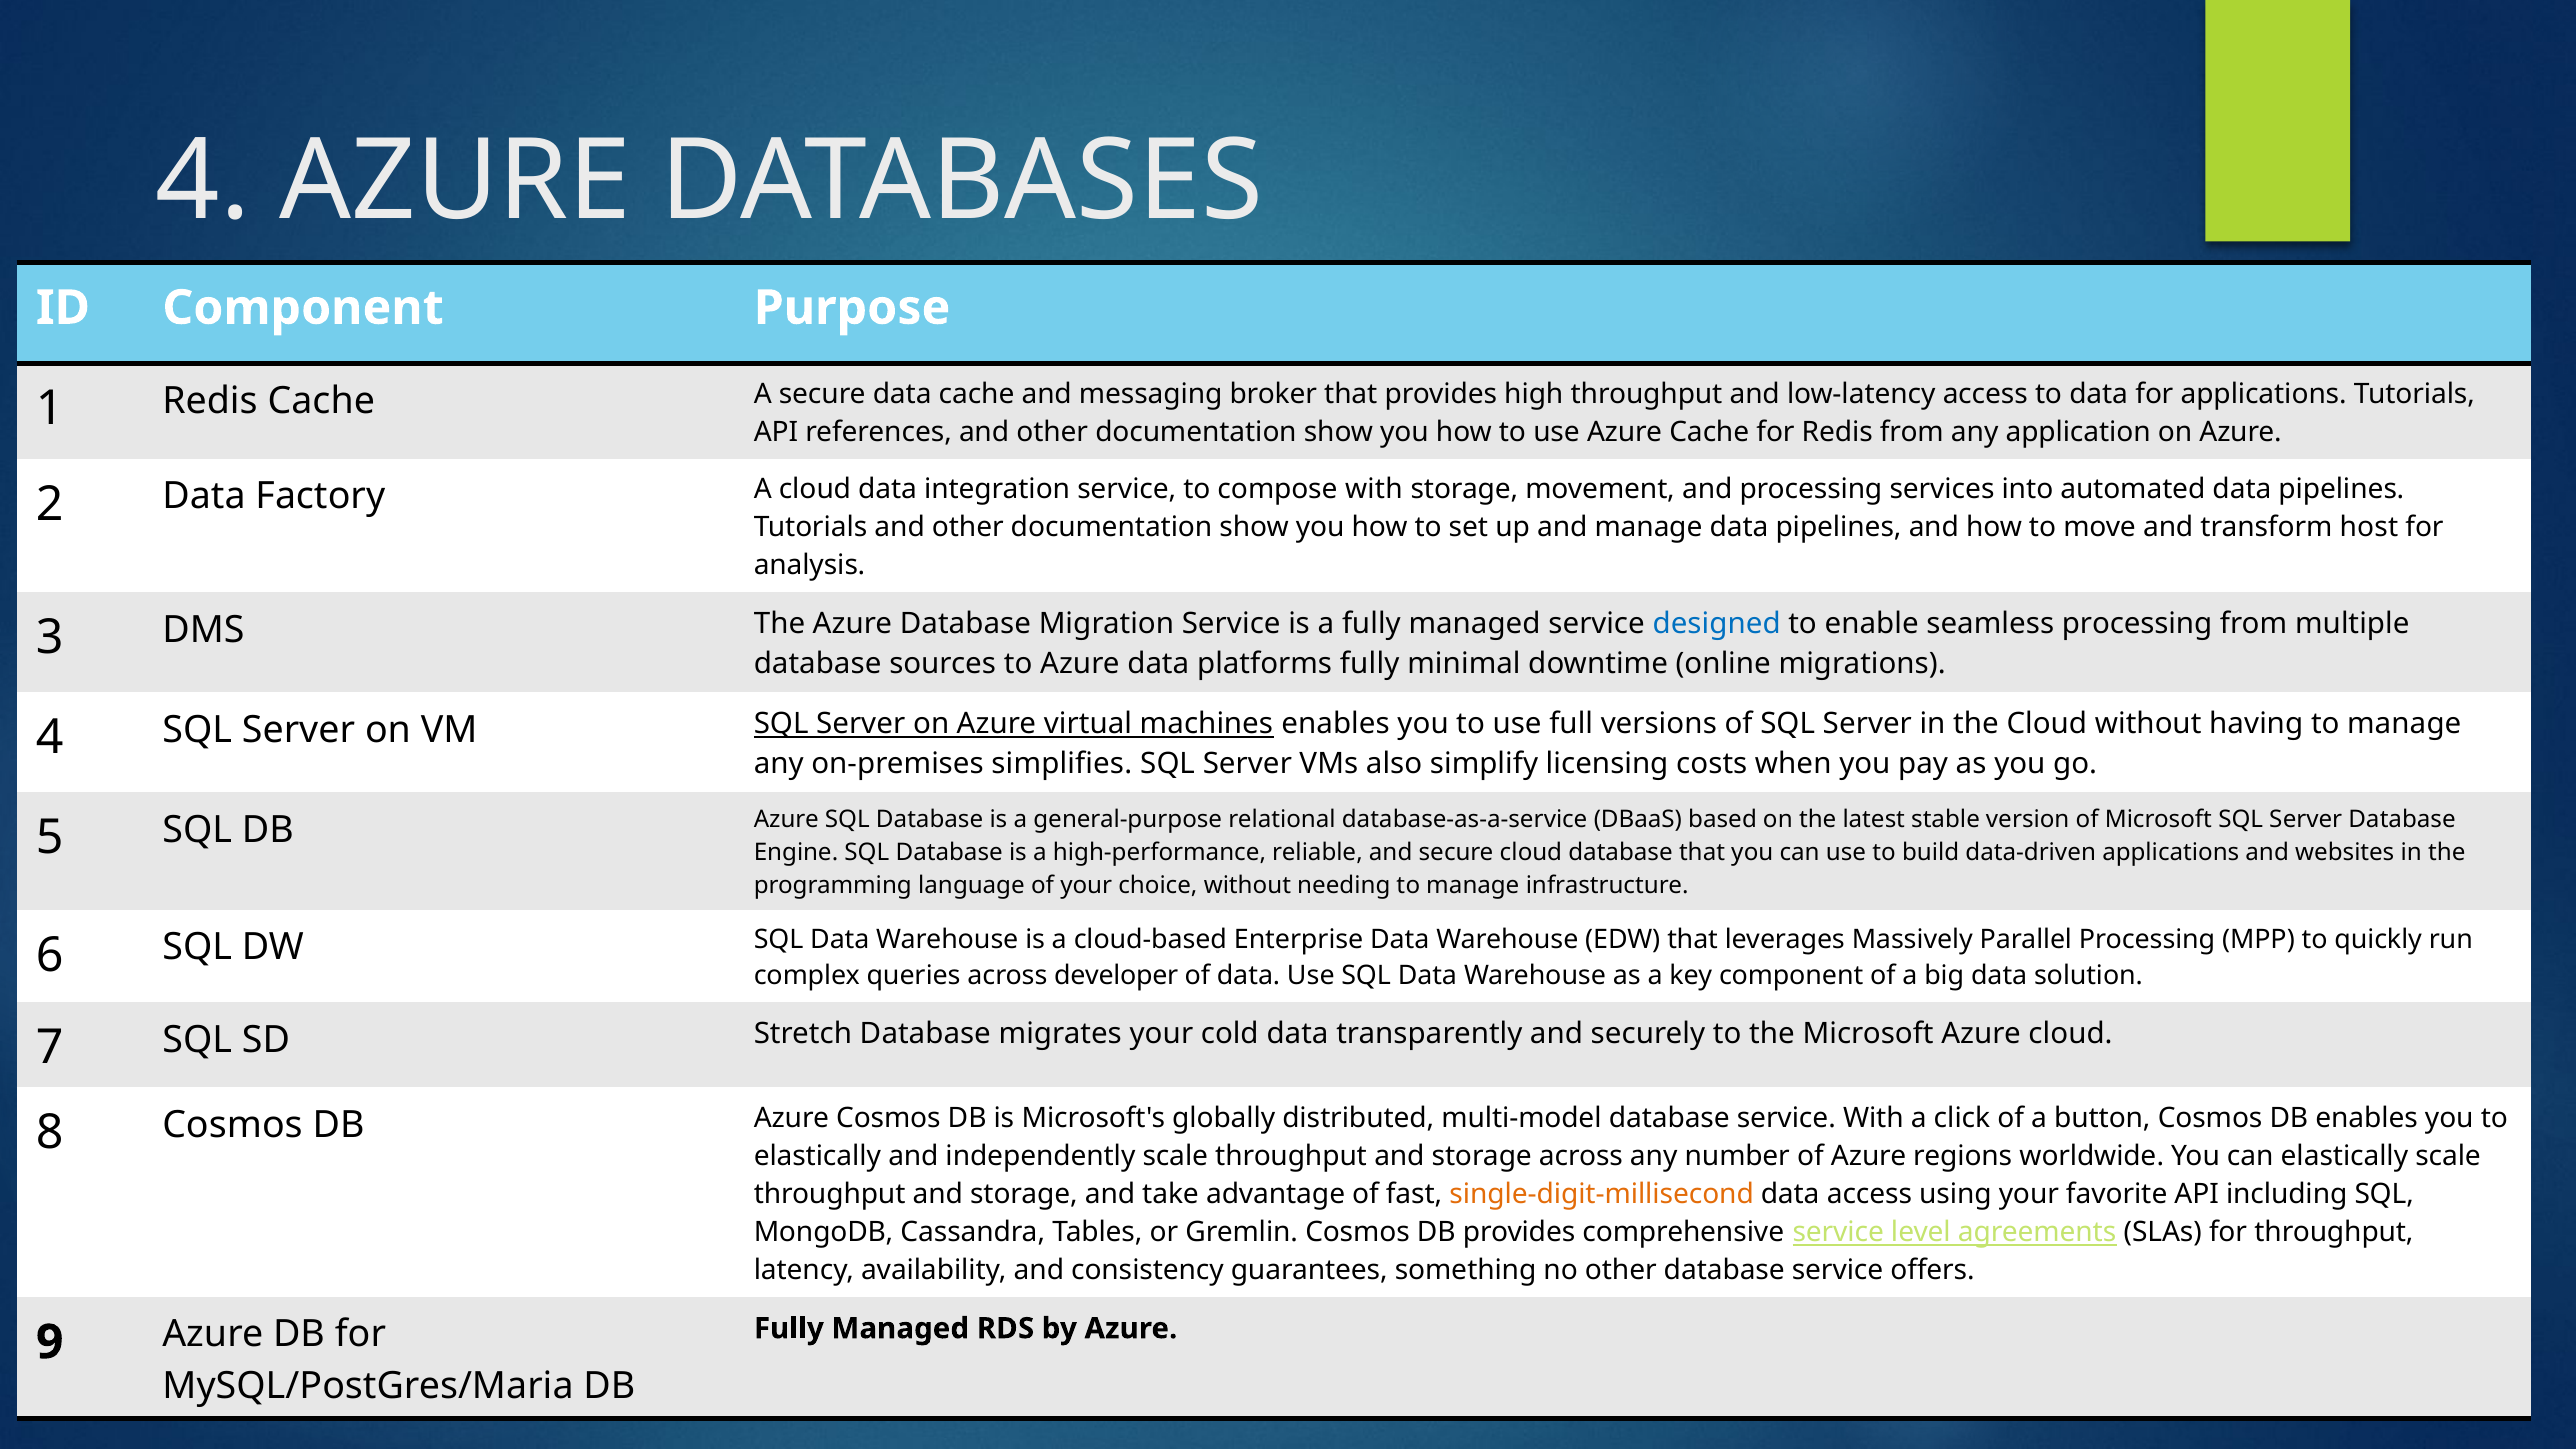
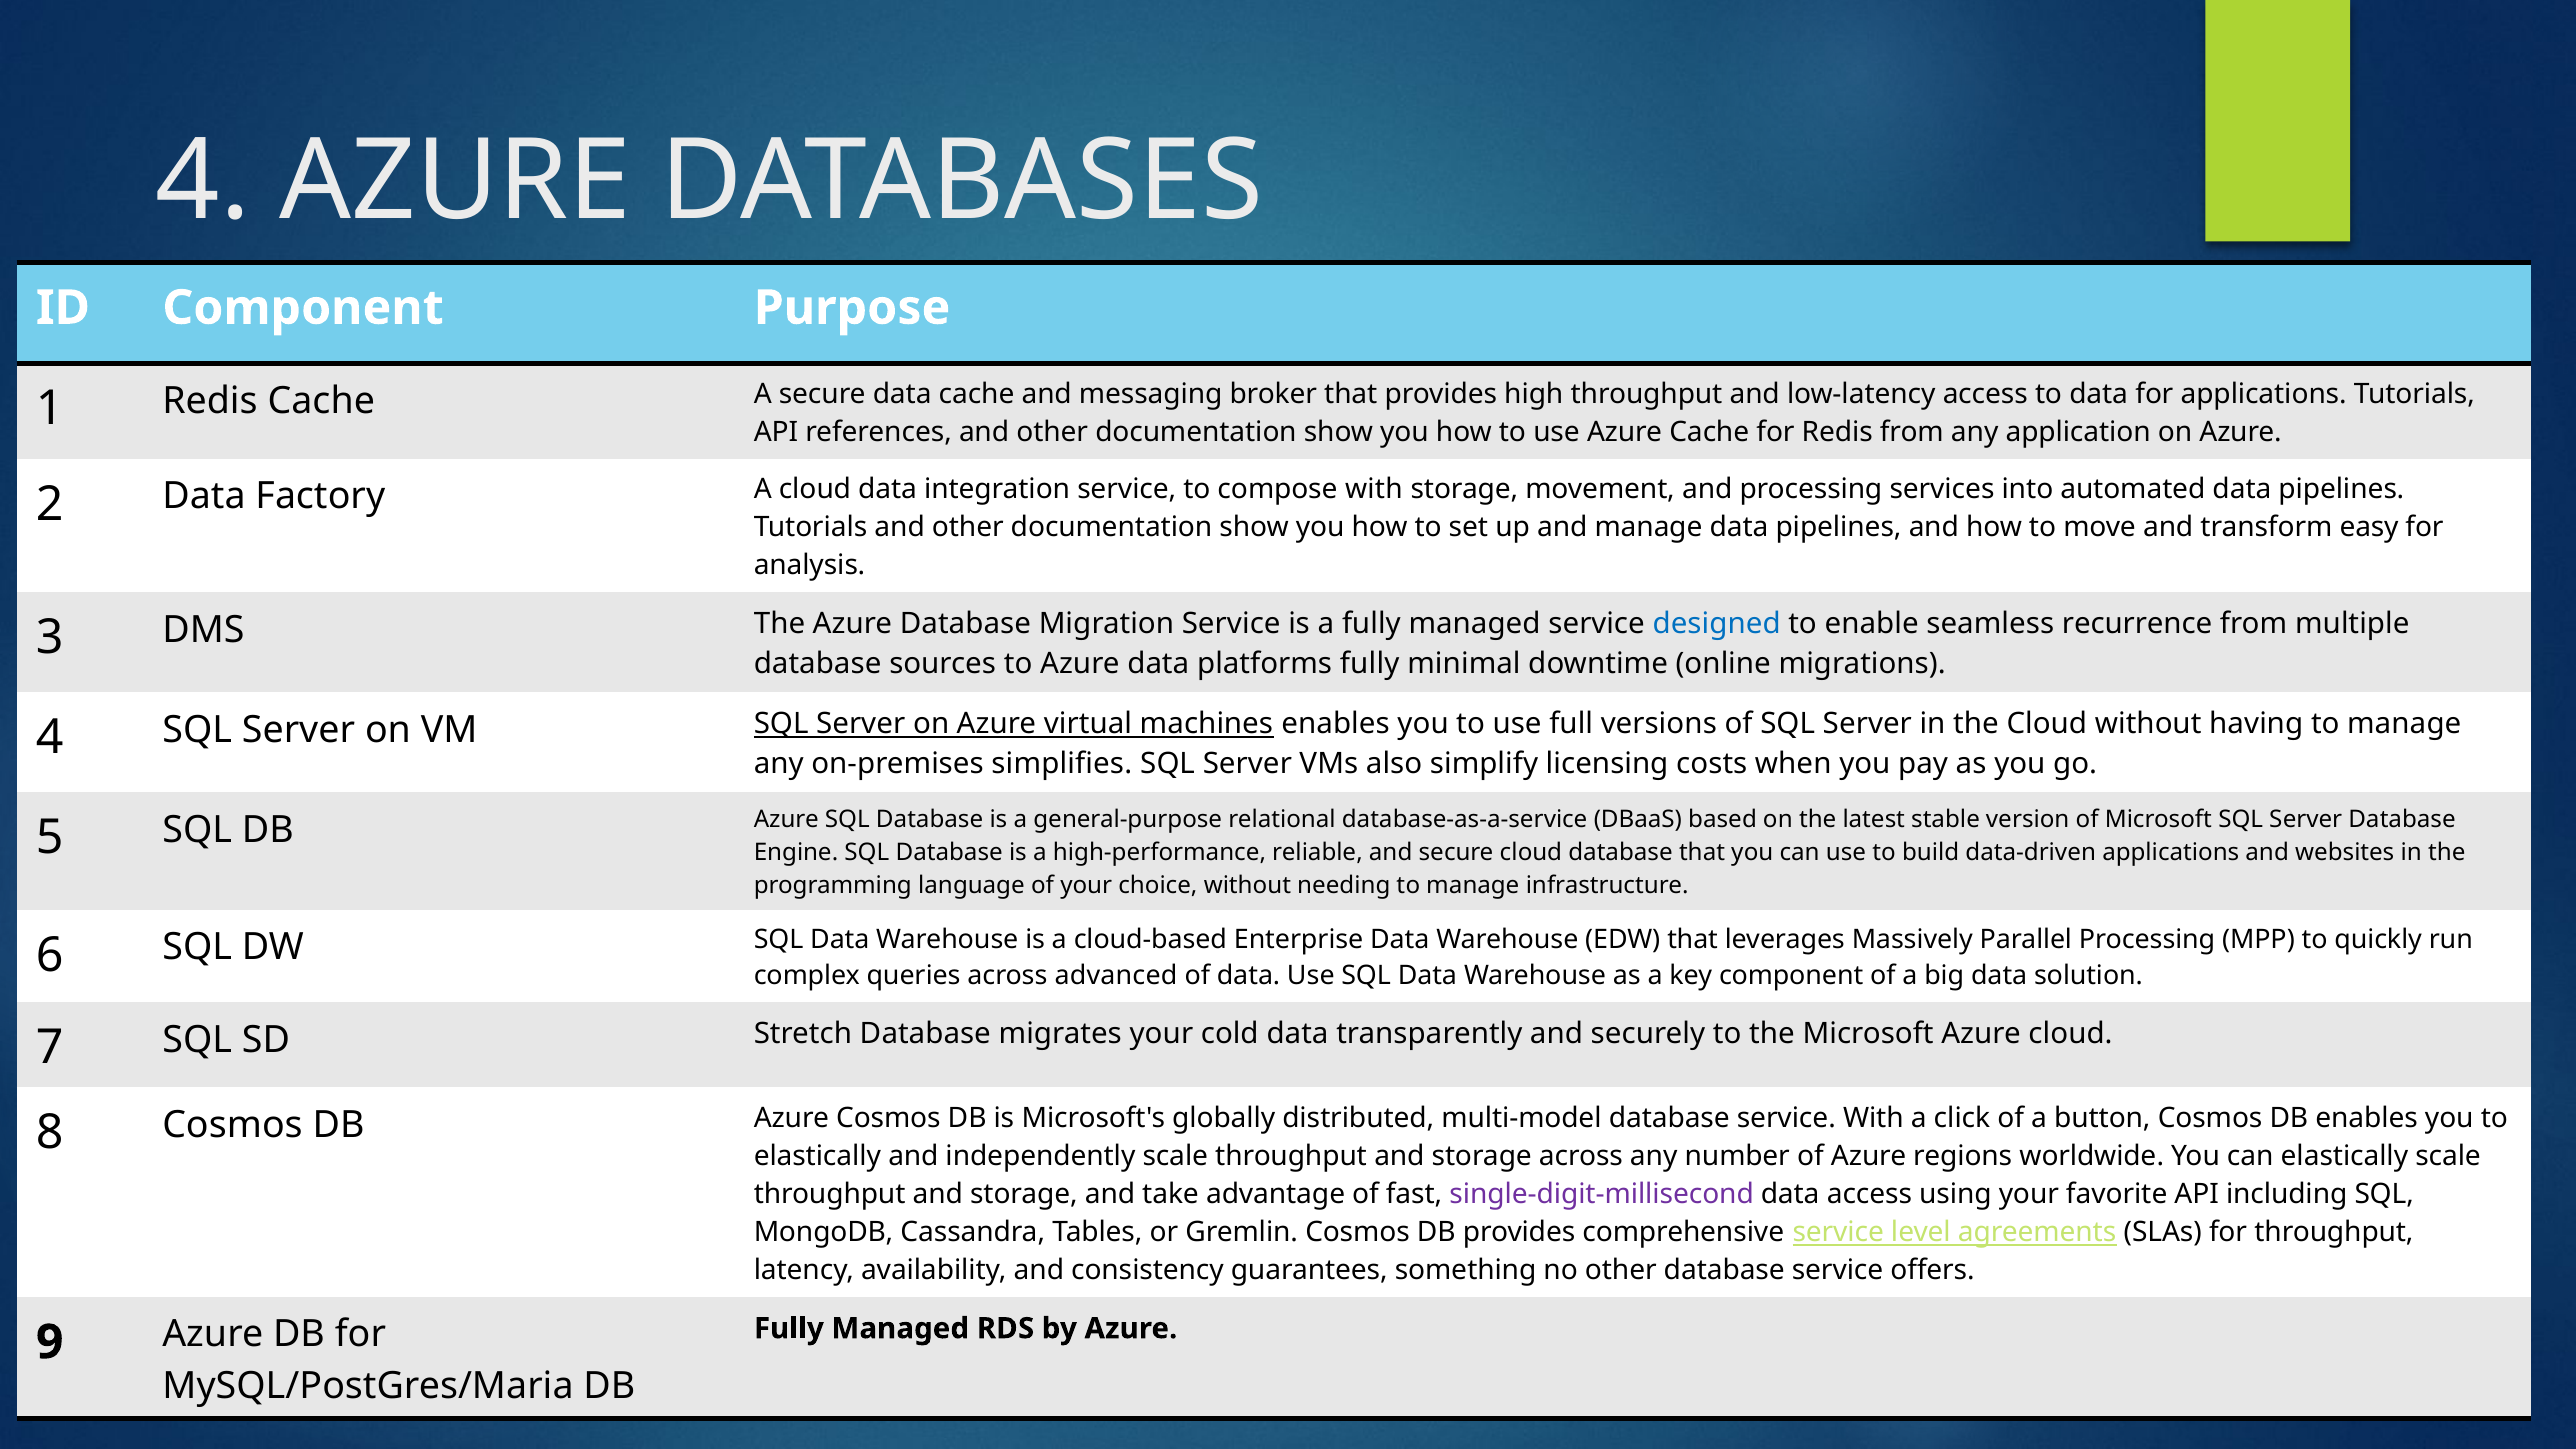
host: host -> easy
seamless processing: processing -> recurrence
developer: developer -> advanced
single-digit-millisecond colour: orange -> purple
